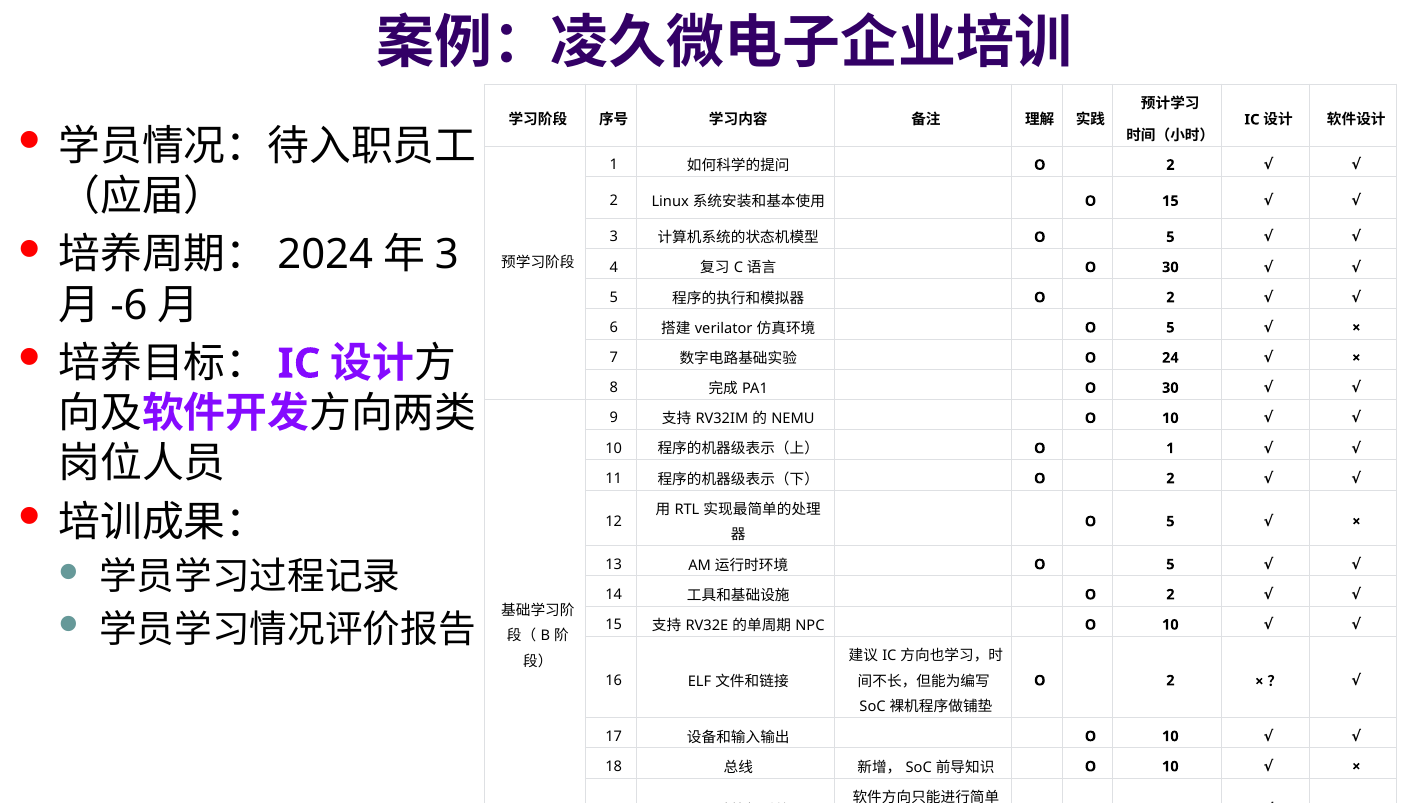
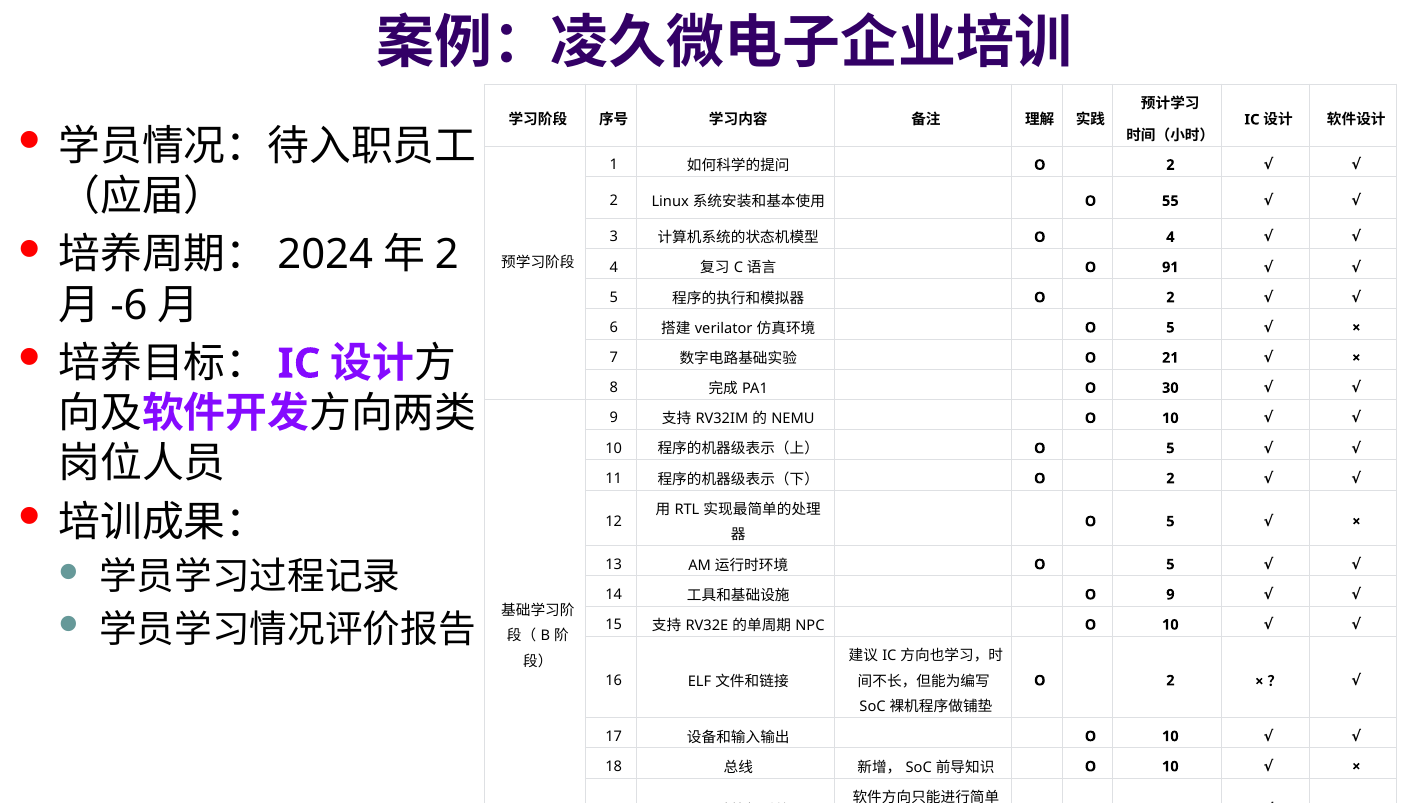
O 15: 15 -> 55
5 at (1170, 237): 5 -> 4
3 at (447, 255): 3 -> 2
30 at (1170, 267): 30 -> 91
24: 24 -> 21
1 at (1170, 448): 1 -> 5
2 at (1170, 595): 2 -> 9
